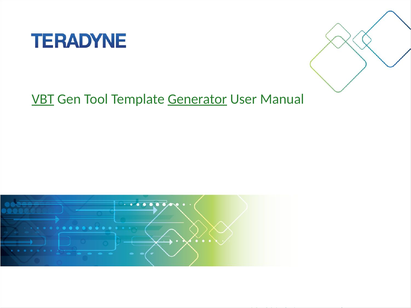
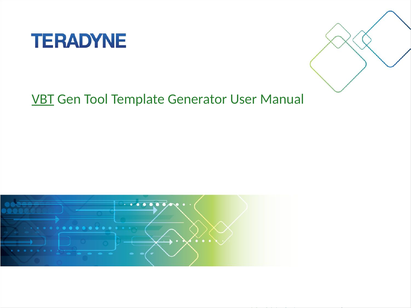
Generator underline: present -> none
